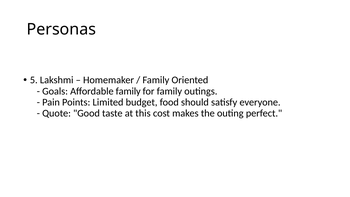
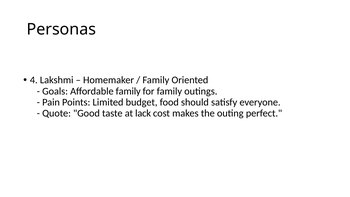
5: 5 -> 4
this: this -> lack
